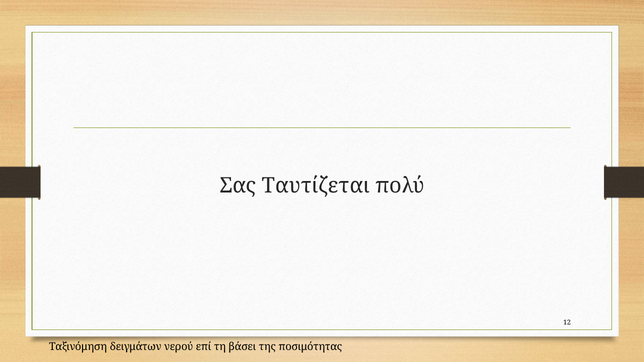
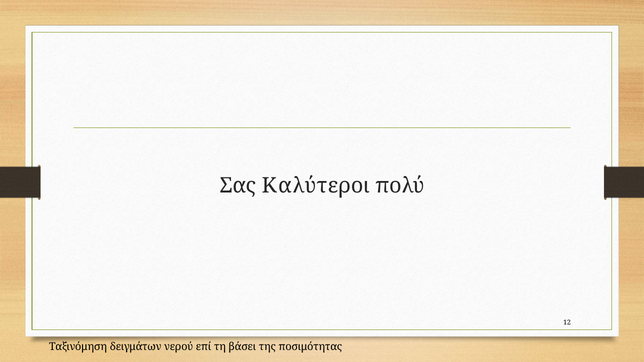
Ταυτίζεται: Ταυτίζεται -> Καλύτεροι
